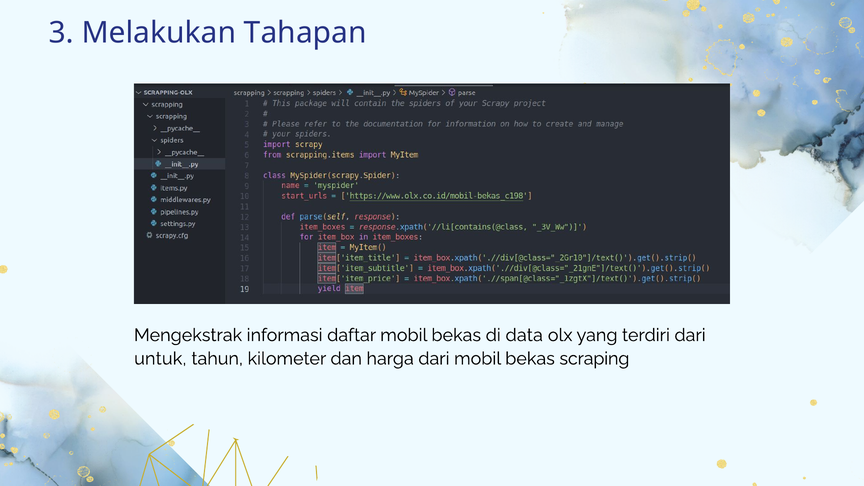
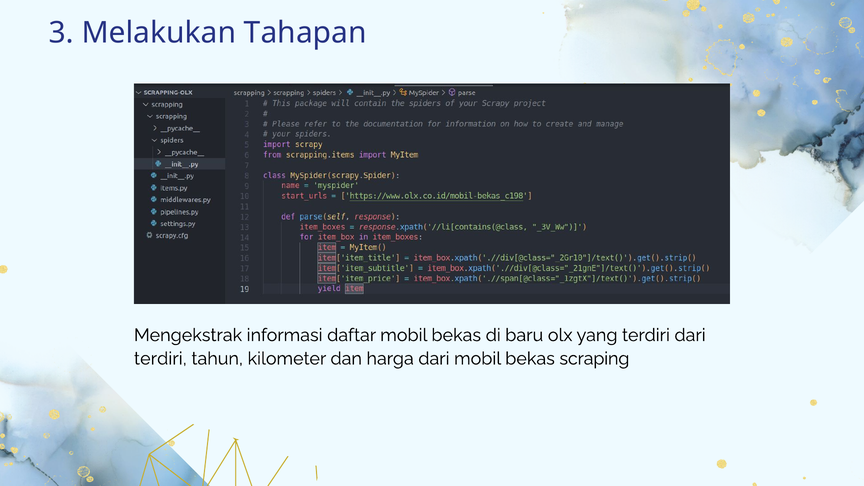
data: data -> baru
untuk at (160, 359): untuk -> terdiri
